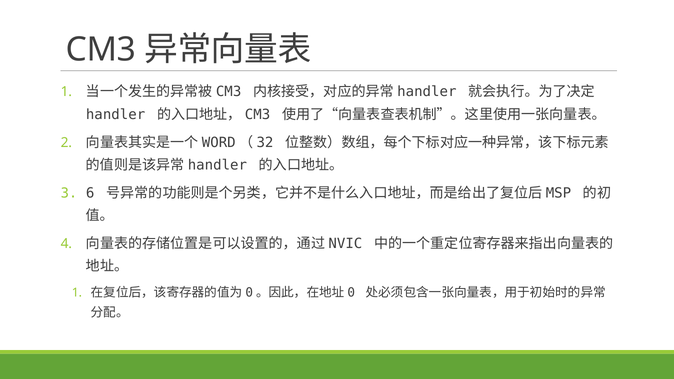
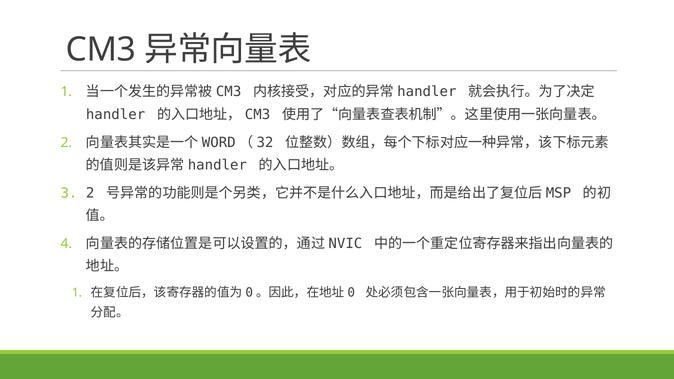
6 at (90, 193): 6 -> 2
